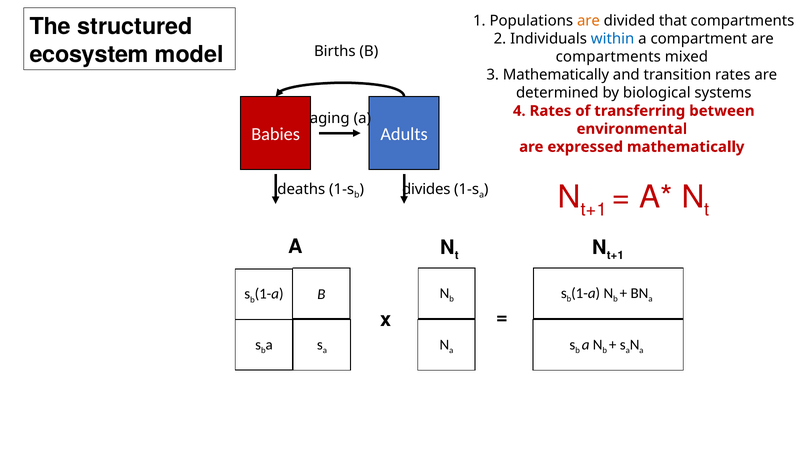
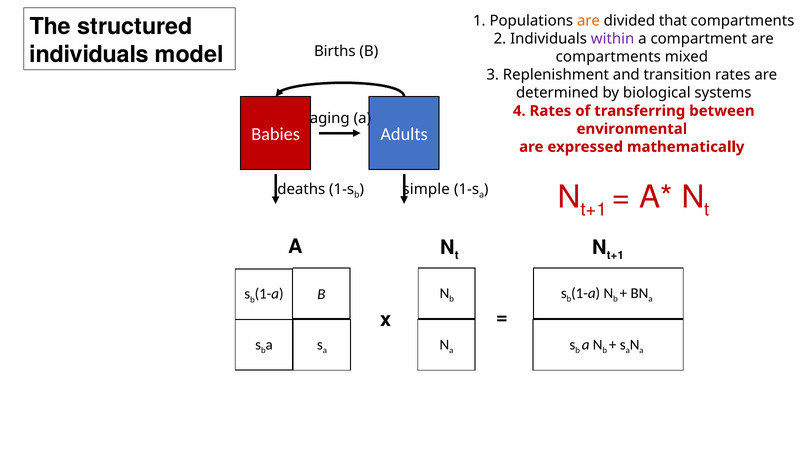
within colour: blue -> purple
ecosystem at (89, 54): ecosystem -> individuals
3 Mathematically: Mathematically -> Replenishment
divides: divides -> simple
